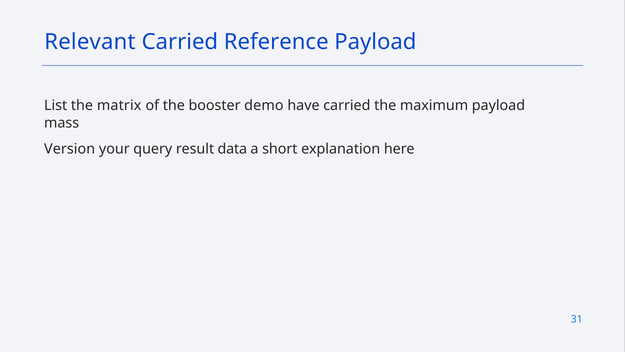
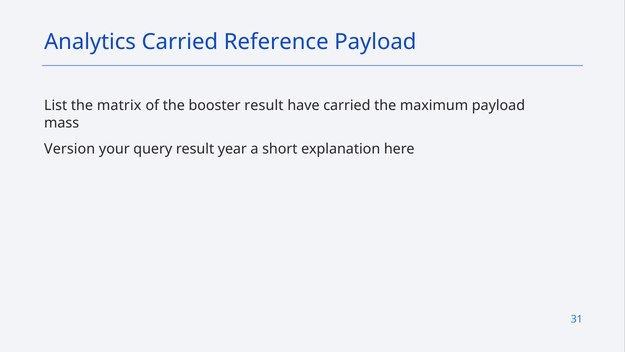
Relevant: Relevant -> Analytics
booster demo: demo -> result
data: data -> year
